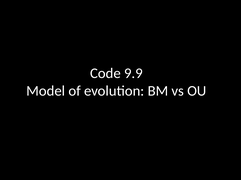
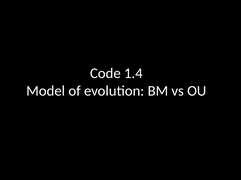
9.9: 9.9 -> 1.4
